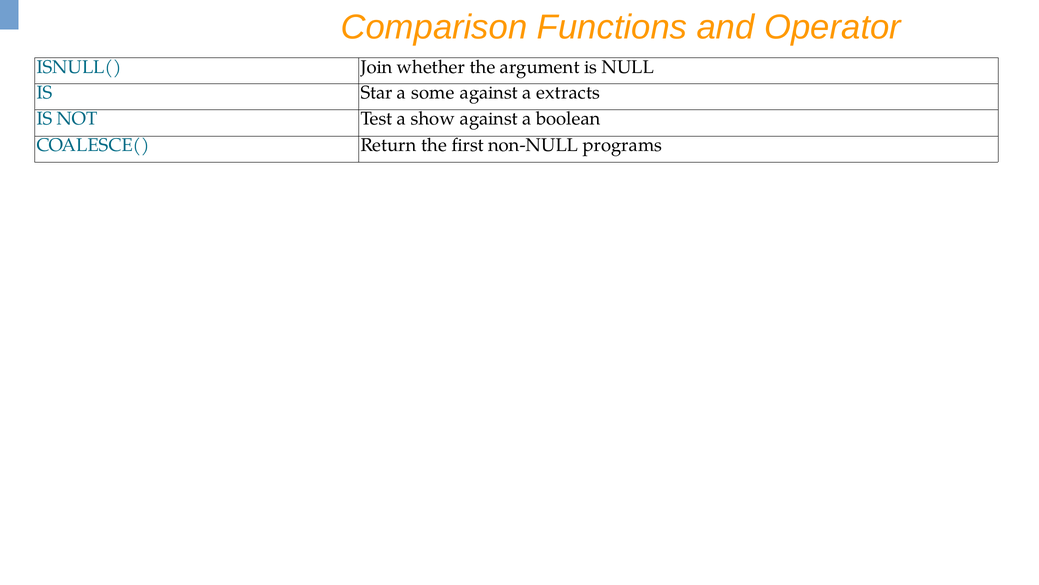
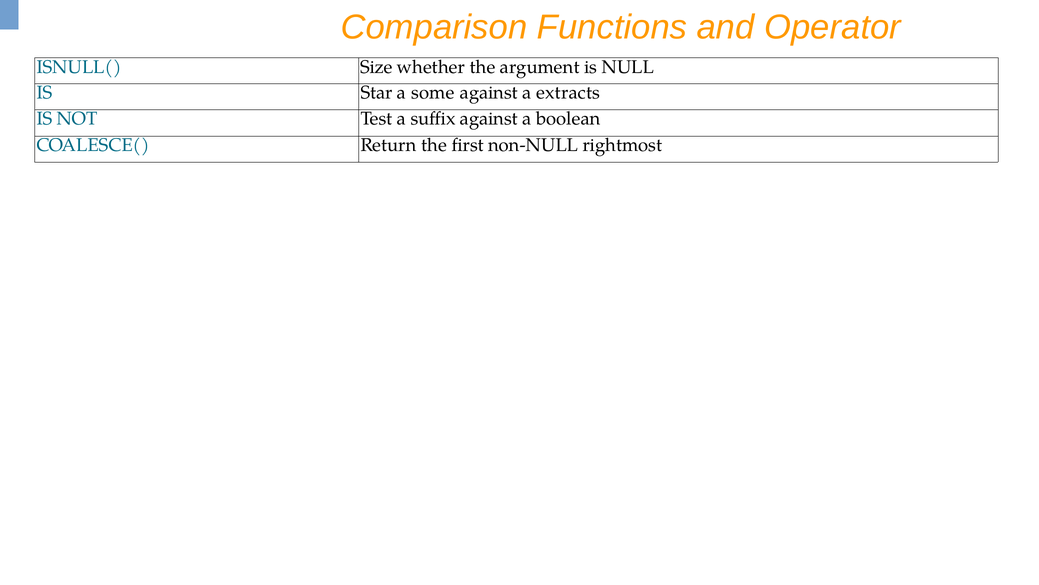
Join: Join -> Size
show: show -> suffix
programs: programs -> rightmost
